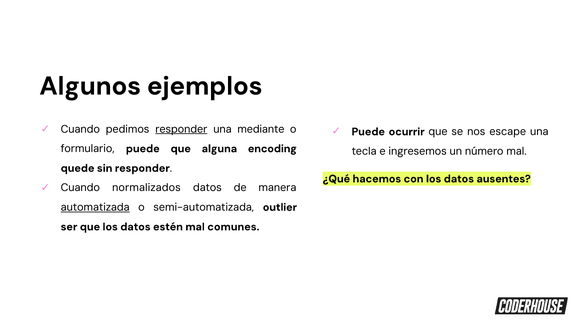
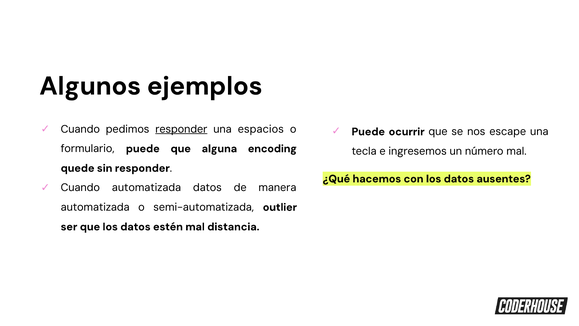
mediante: mediante -> espacios
Cuando normalizados: normalizados -> automatizada
automatizada at (95, 207) underline: present -> none
comunes: comunes -> distancia
